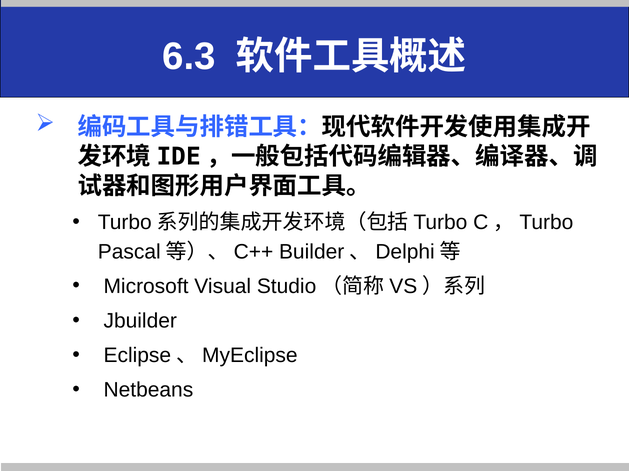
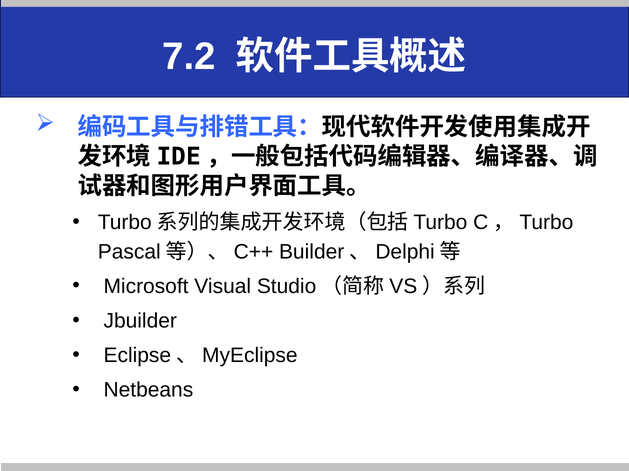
6.3: 6.3 -> 7.2
